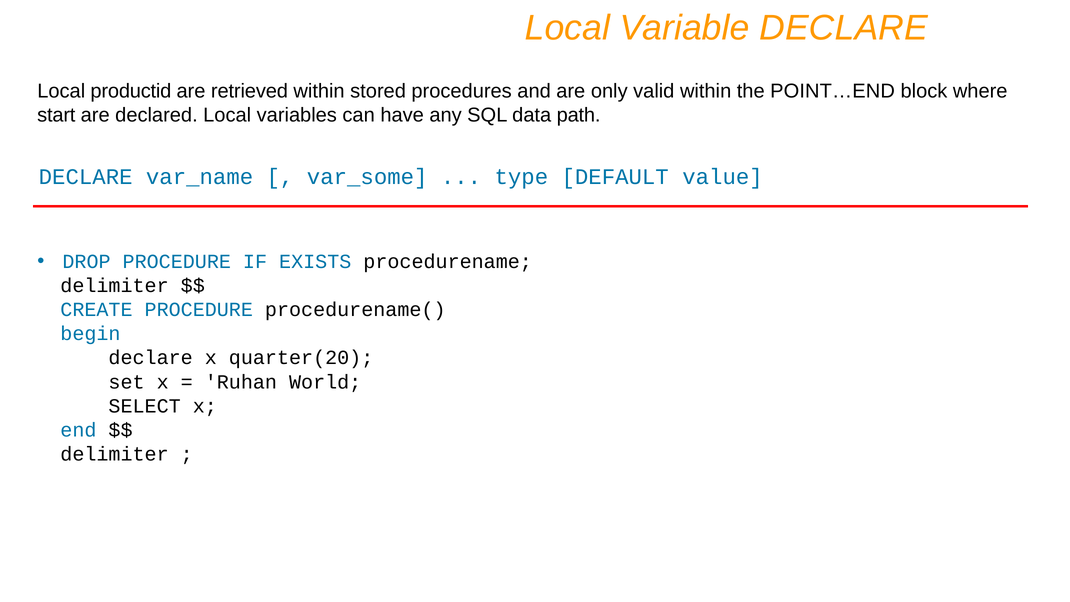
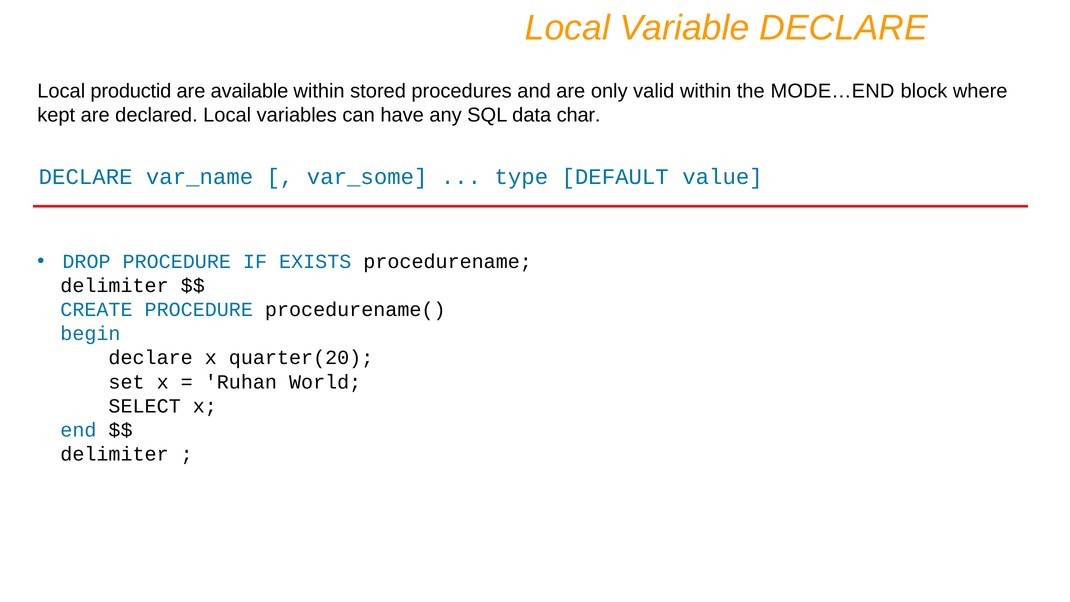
retrieved: retrieved -> available
POINT…END: POINT…END -> MODE…END
start: start -> kept
path: path -> char
